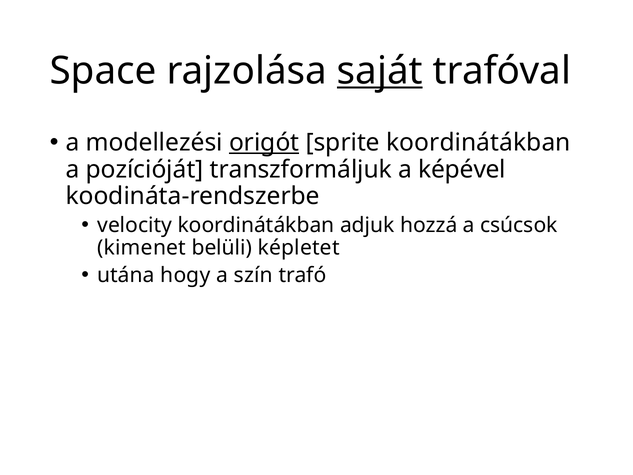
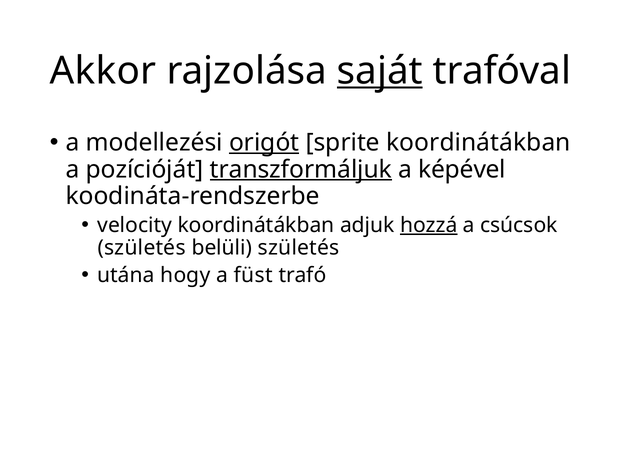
Space: Space -> Akkor
transzformáljuk underline: none -> present
hozzá underline: none -> present
kimenet at (142, 248): kimenet -> születés
belüli képletet: képletet -> születés
szín: szín -> füst
